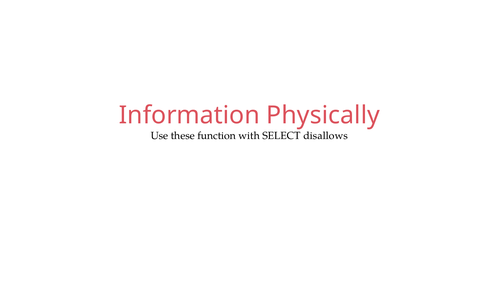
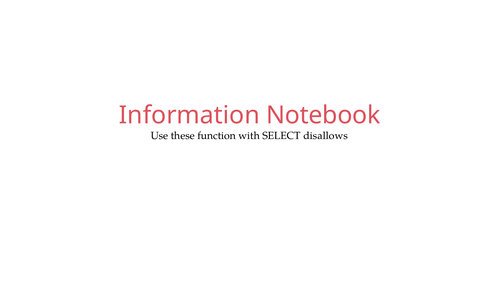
Physically: Physically -> Notebook
